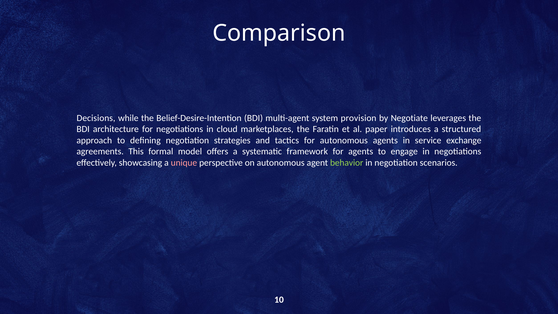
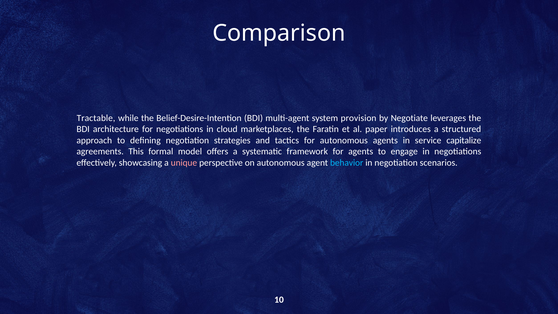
Decisions: Decisions -> Tractable
exchange: exchange -> capitalize
behavior colour: light green -> light blue
